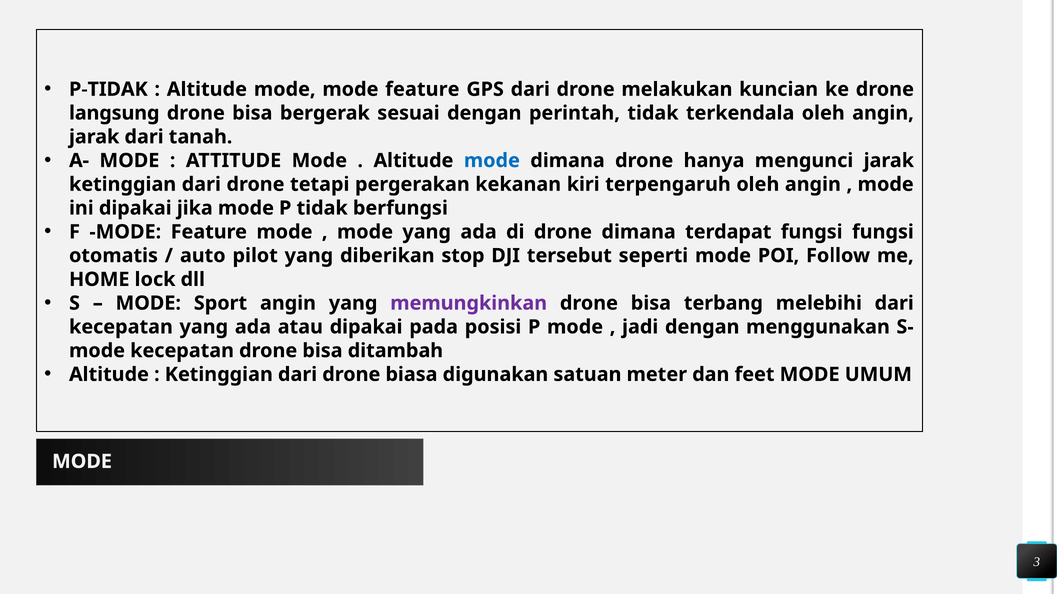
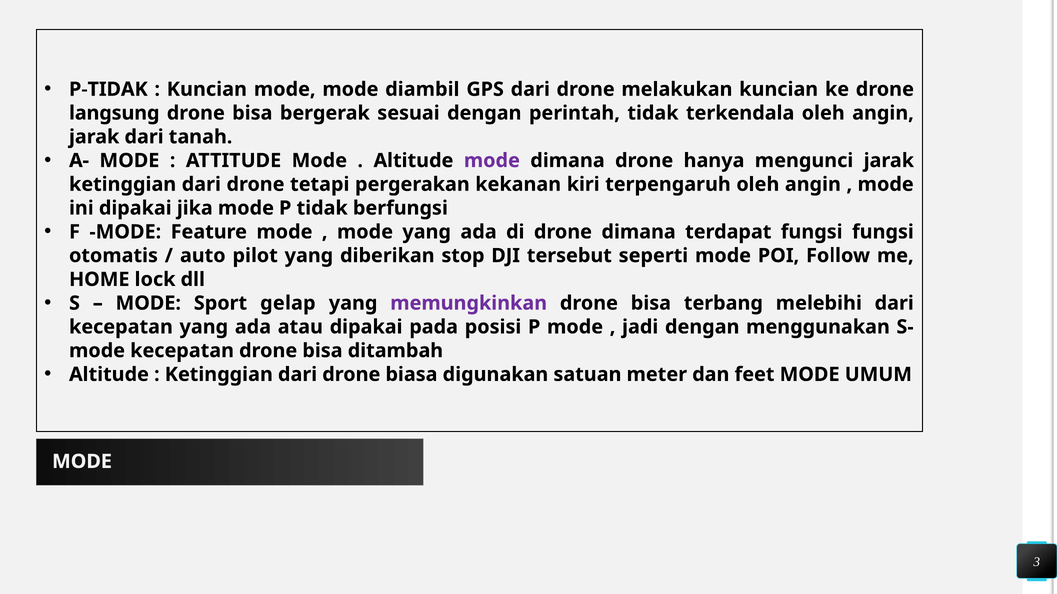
Altitude at (207, 89): Altitude -> Kuncian
mode mode feature: feature -> diambil
mode at (492, 161) colour: blue -> purple
Sport angin: angin -> gelap
